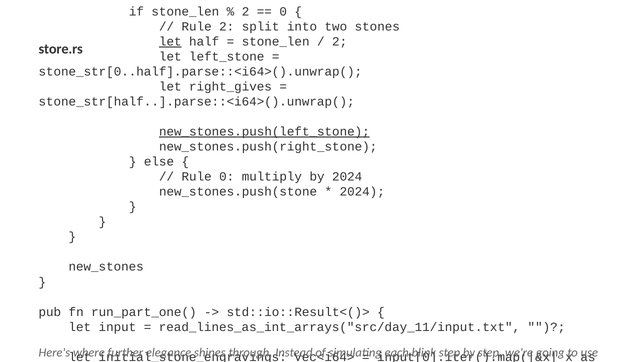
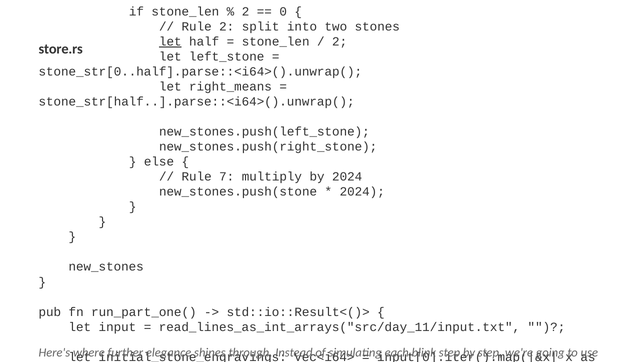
right_gives: right_gives -> right_means
new_stones.push(left_stone underline: present -> none
Rule 0: 0 -> 7
